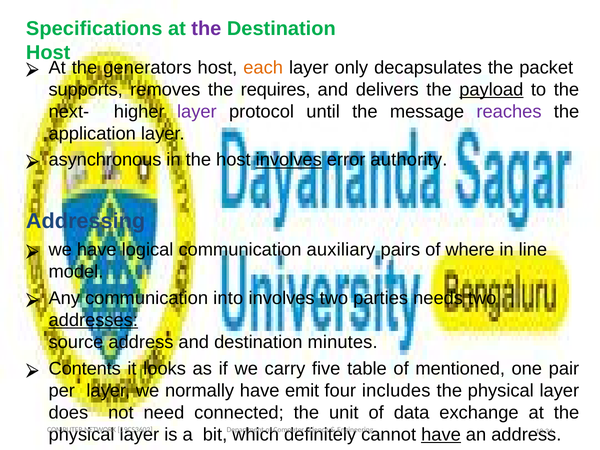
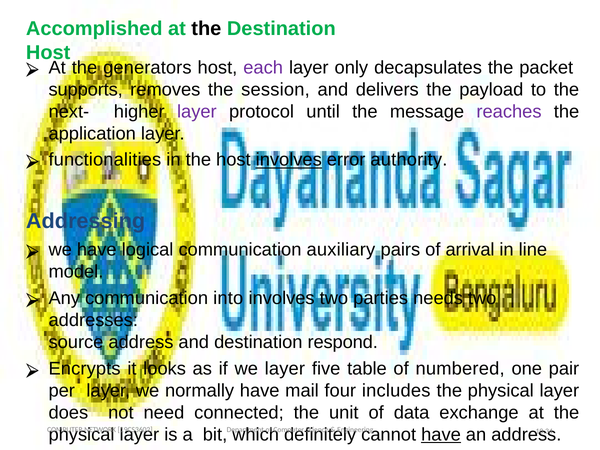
Specifications: Specifications -> Accomplished
the at (206, 29) colour: purple -> black
each colour: orange -> purple
requires: requires -> session
payload underline: present -> none
asynchronous: asynchronous -> functionalities
where: where -> arrival
addresses underline: present -> none
minutes: minutes -> respond
Contents: Contents -> Encrypts
we carry: carry -> layer
mentioned: mentioned -> numbered
emit: emit -> mail
